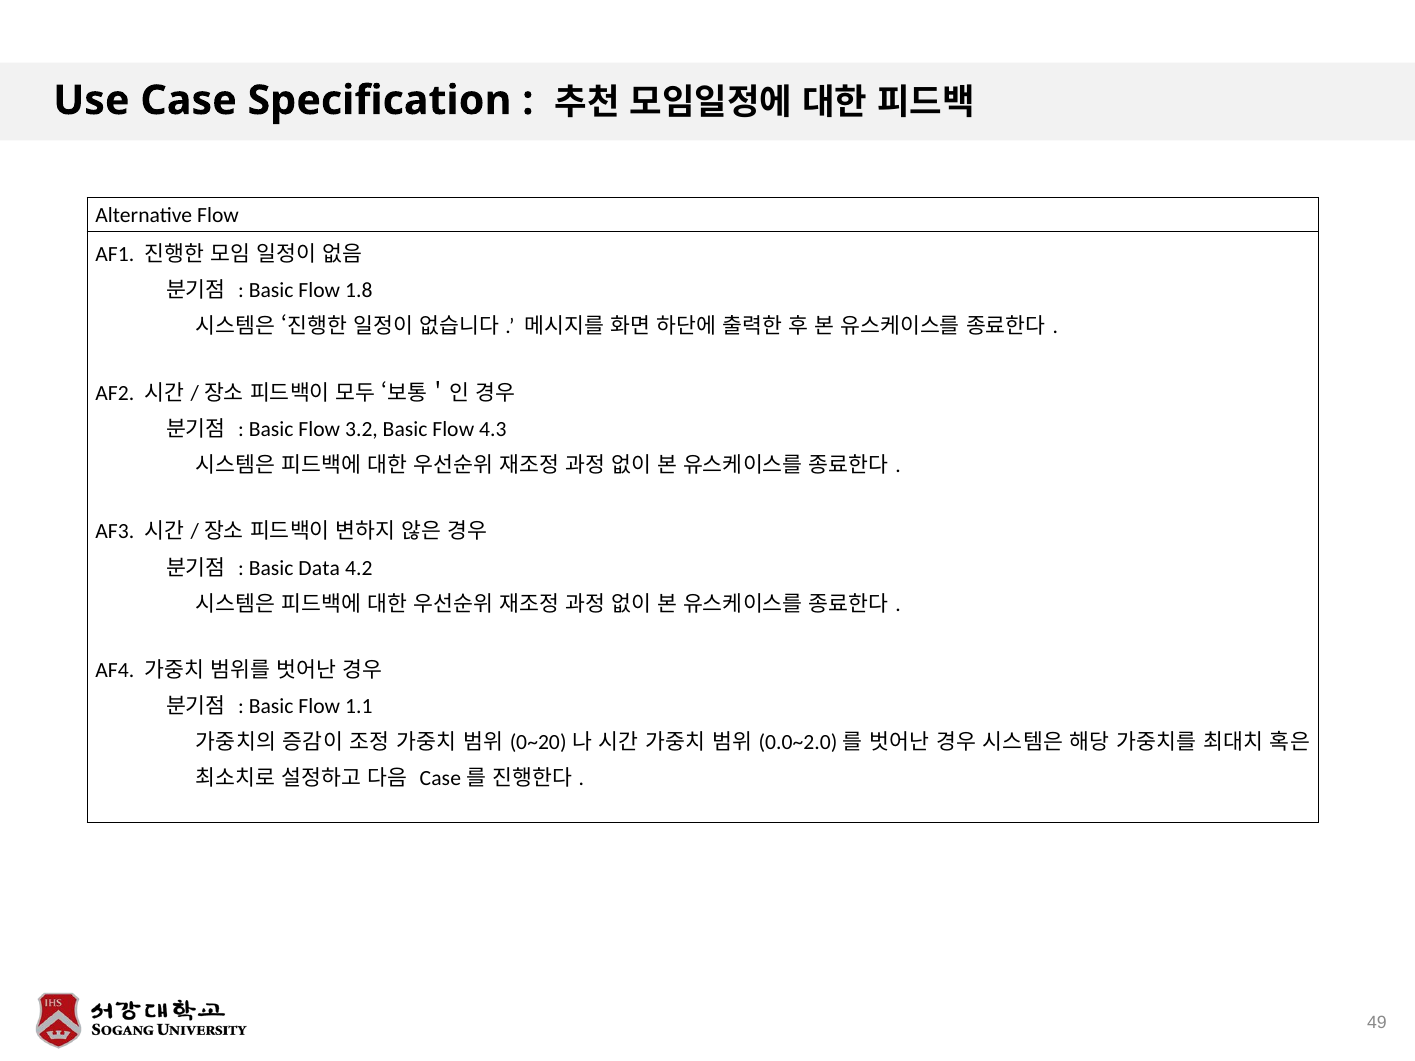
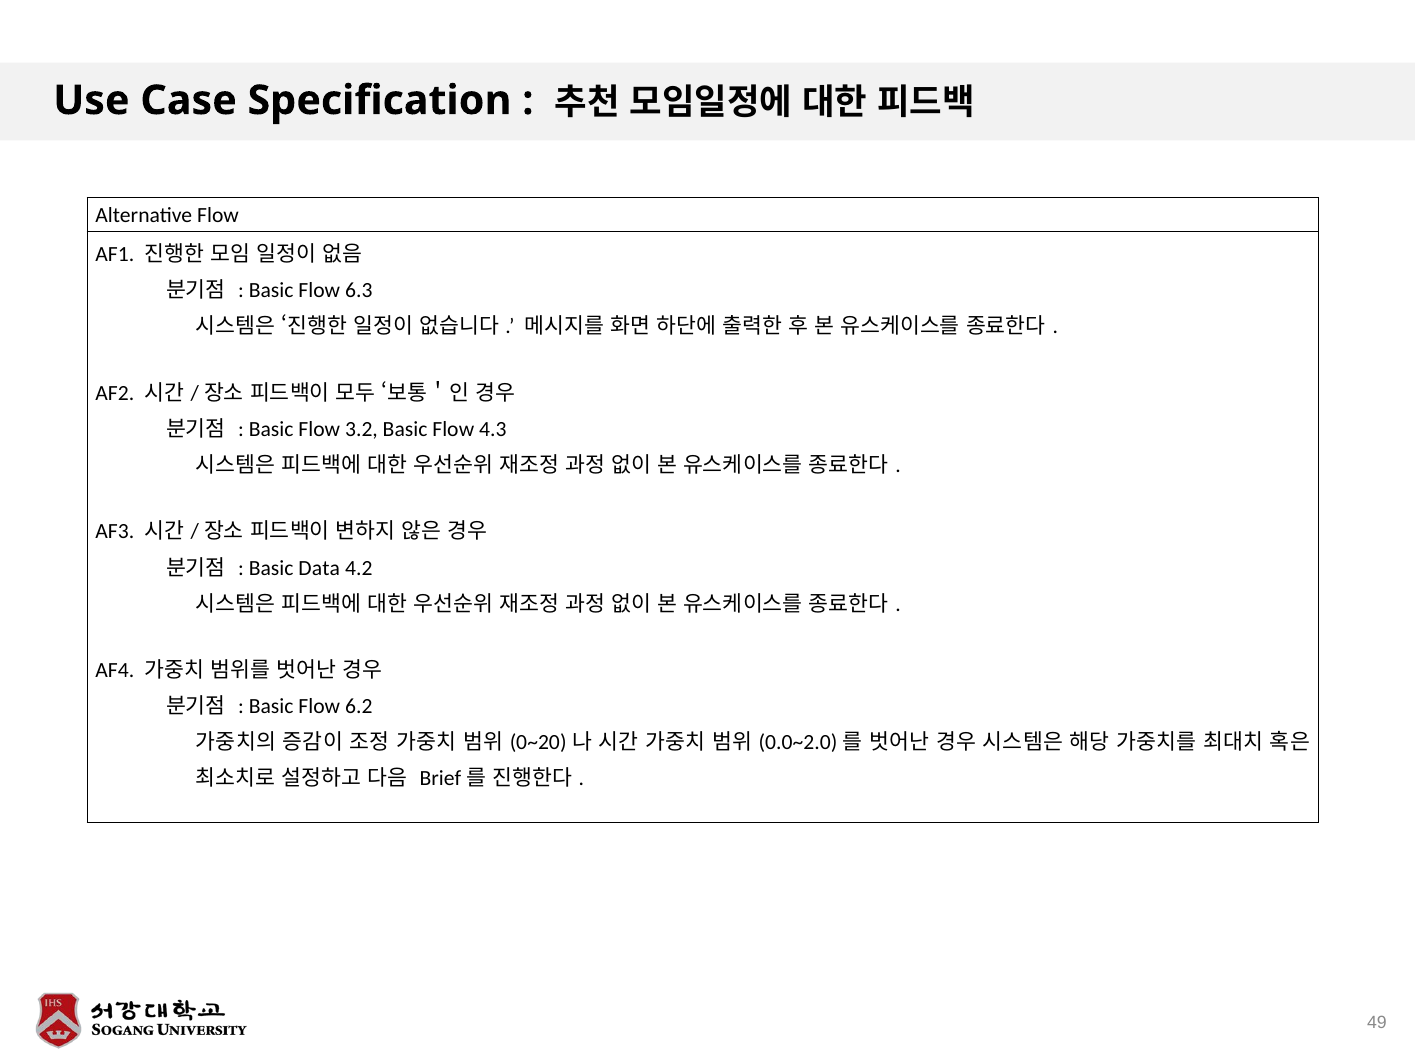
1.8: 1.8 -> 6.3
1.1: 1.1 -> 6.2
Case at (440, 779): Case -> Brief
